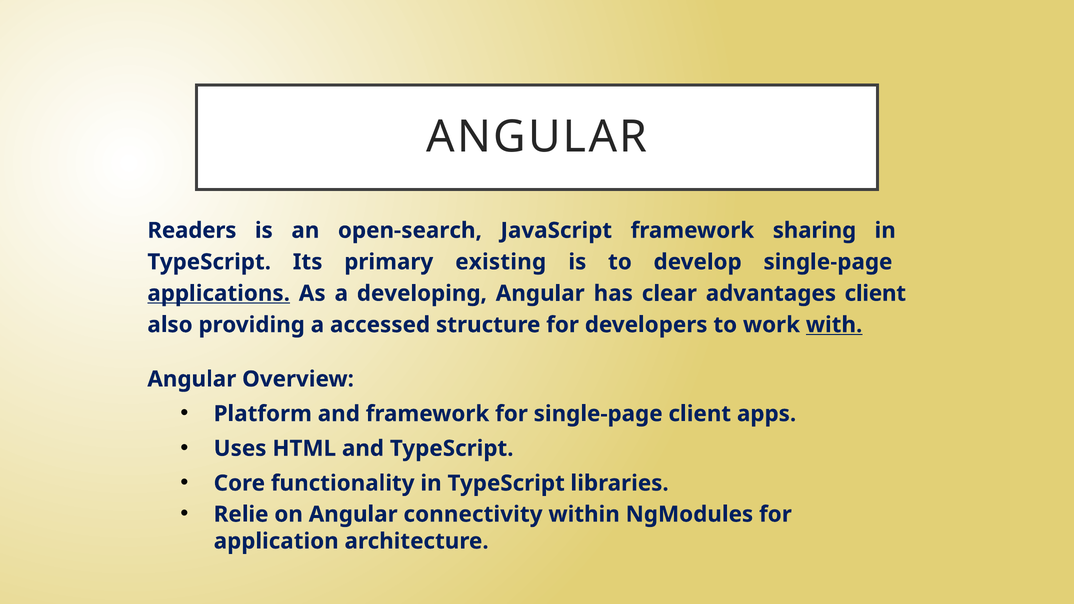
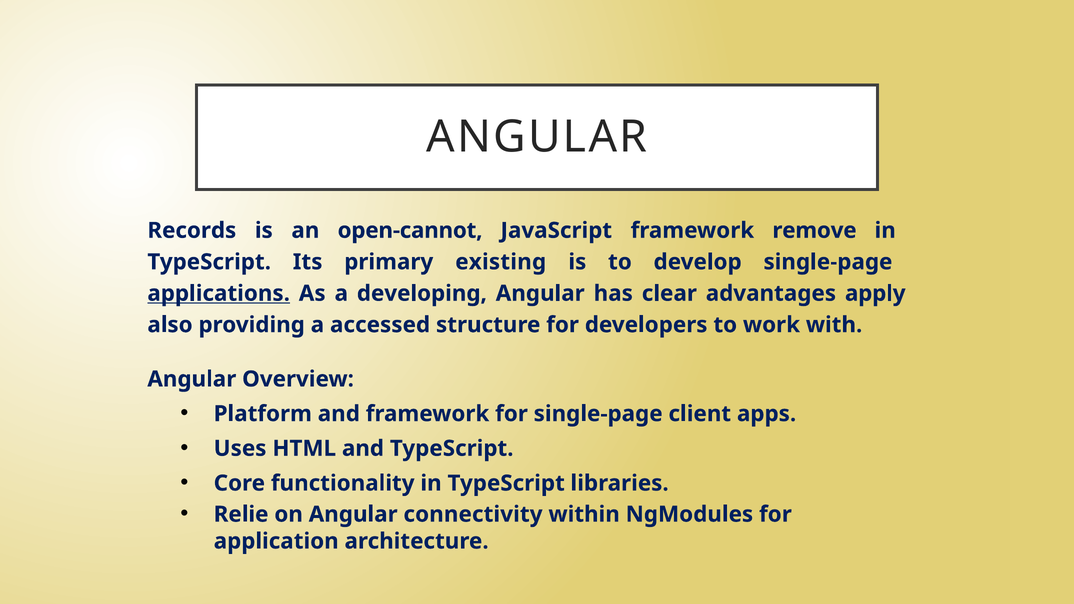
Readers: Readers -> Records
open-search: open-search -> open-cannot
sharing: sharing -> remove
advantages client: client -> apply
with underline: present -> none
